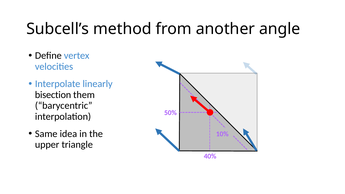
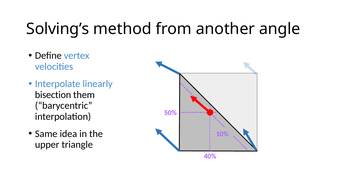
Subcell’s: Subcell’s -> Solving’s
